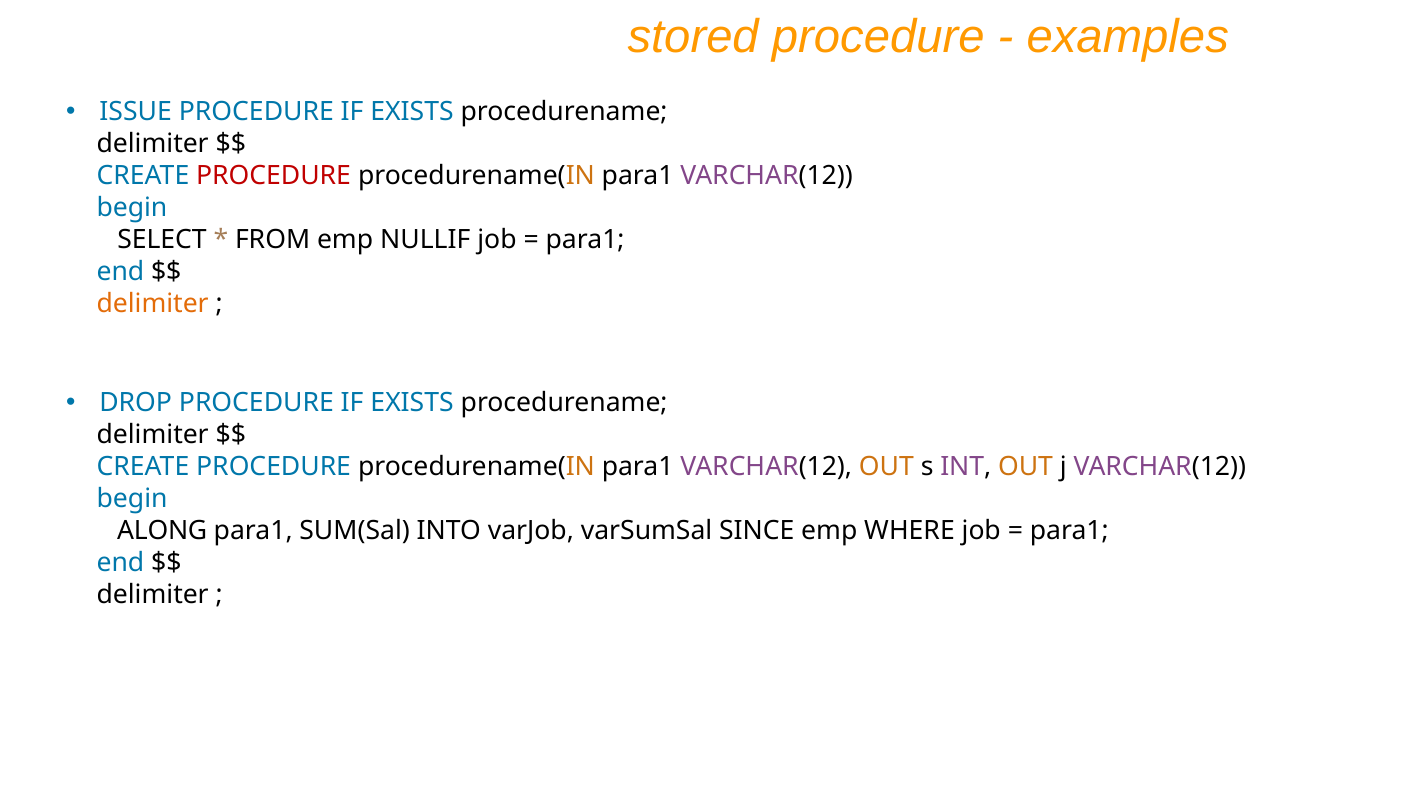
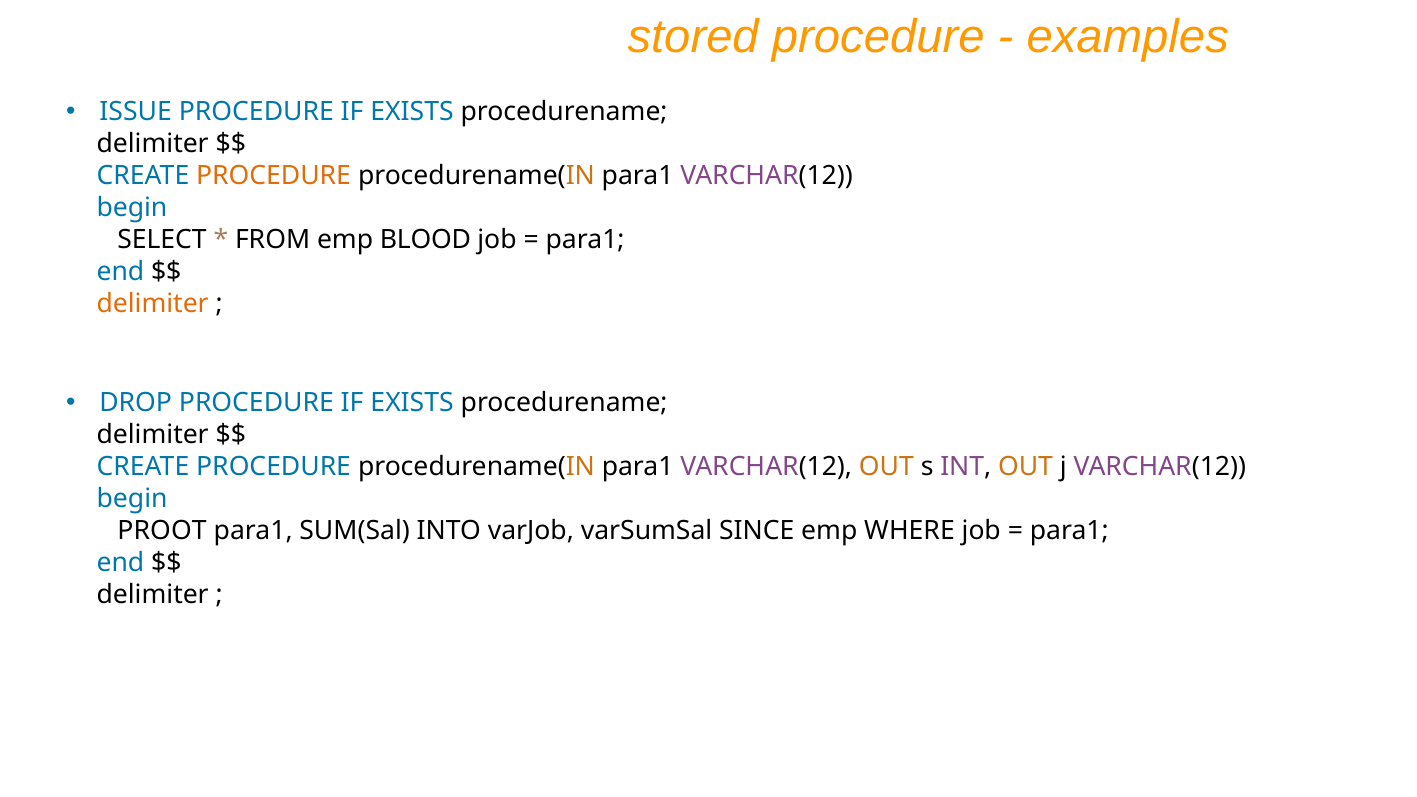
PROCEDURE at (274, 176) colour: red -> orange
NULLIF: NULLIF -> BLOOD
ALONG: ALONG -> PROOT
